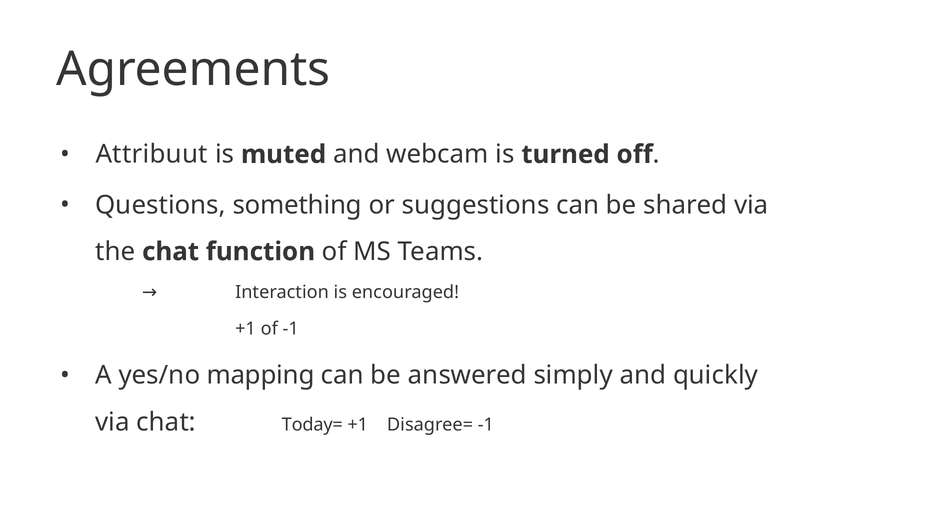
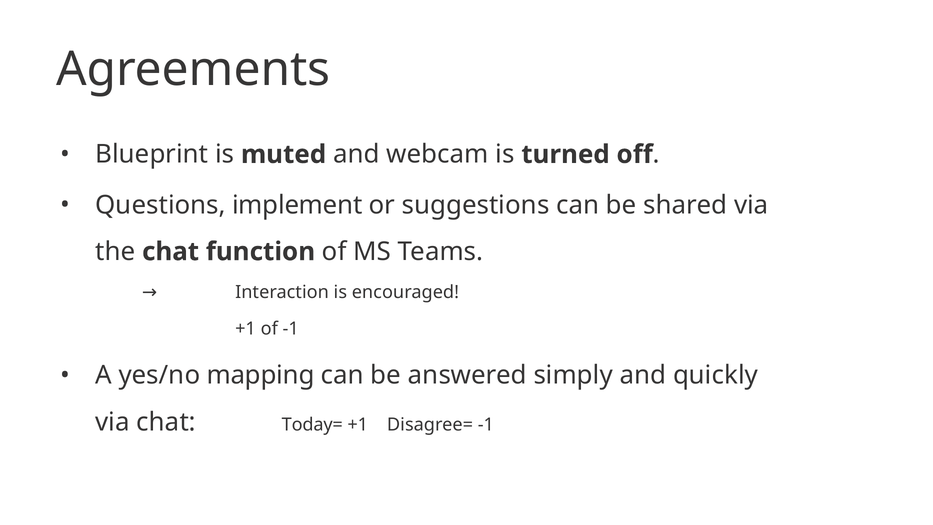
Attribuut: Attribuut -> Blueprint
something: something -> implement
